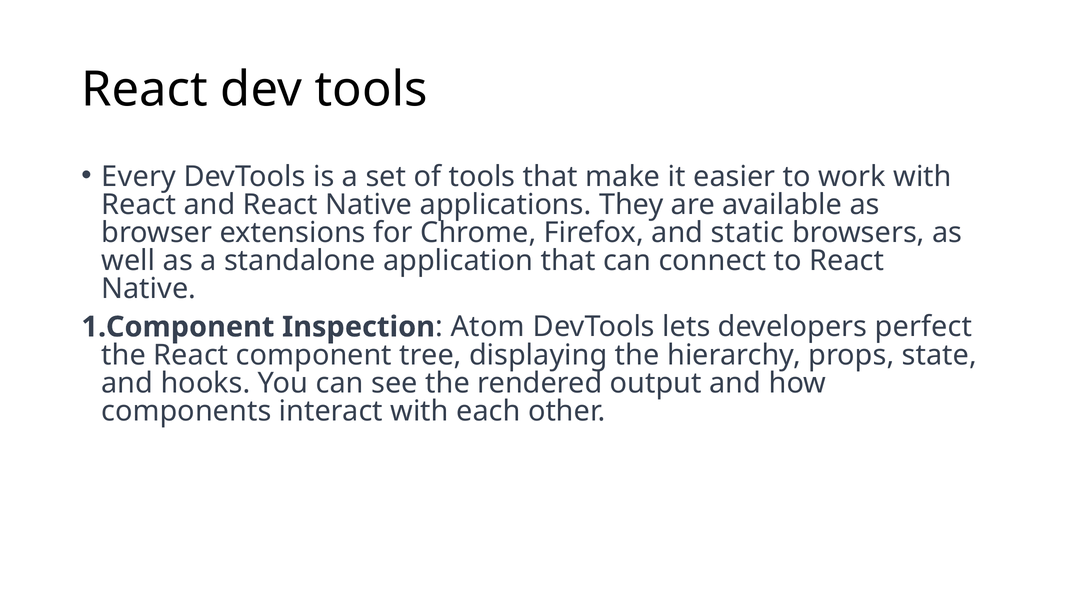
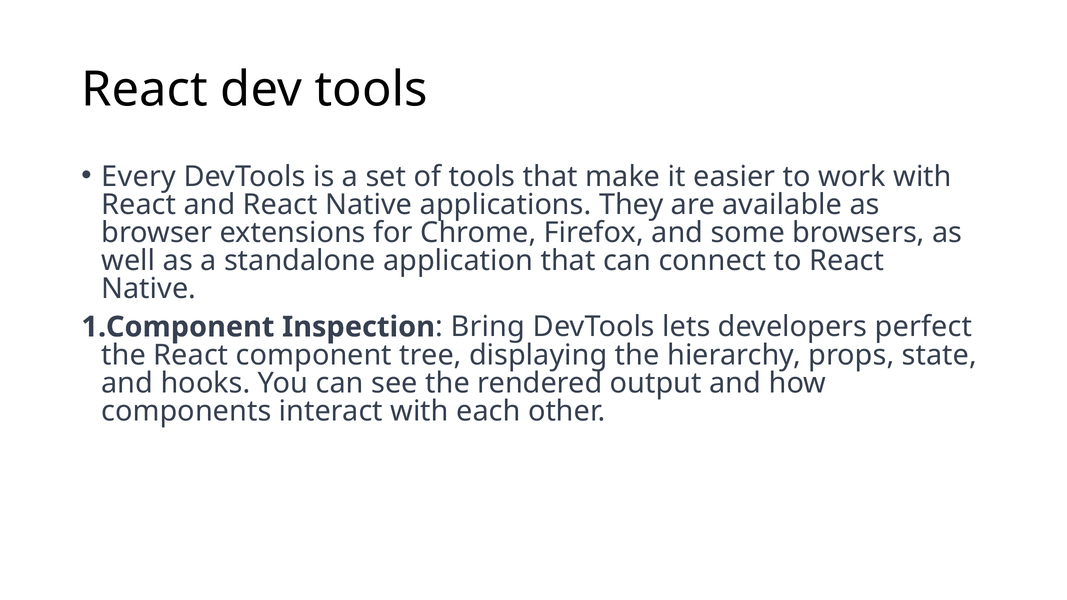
static: static -> some
Atom: Atom -> Bring
